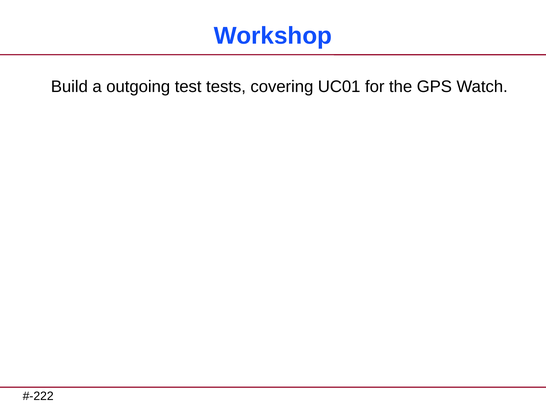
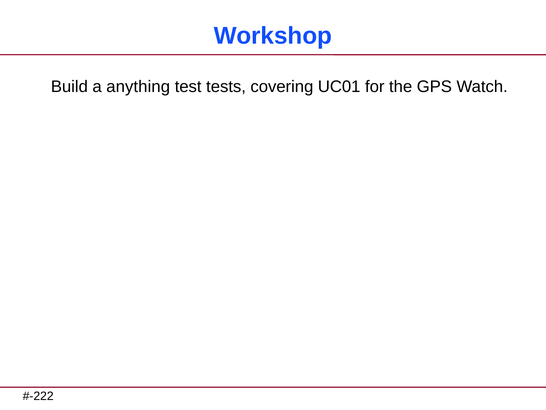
outgoing: outgoing -> anything
